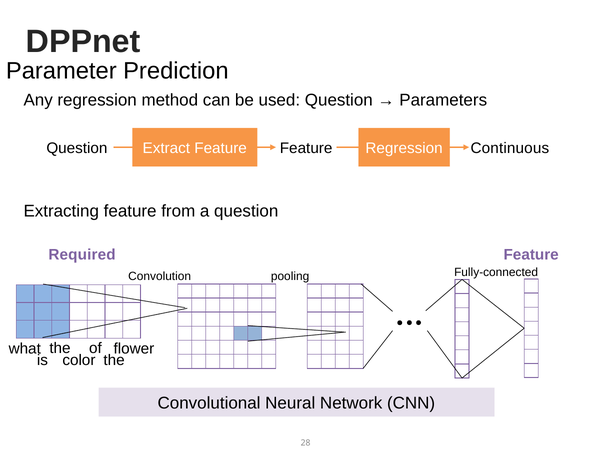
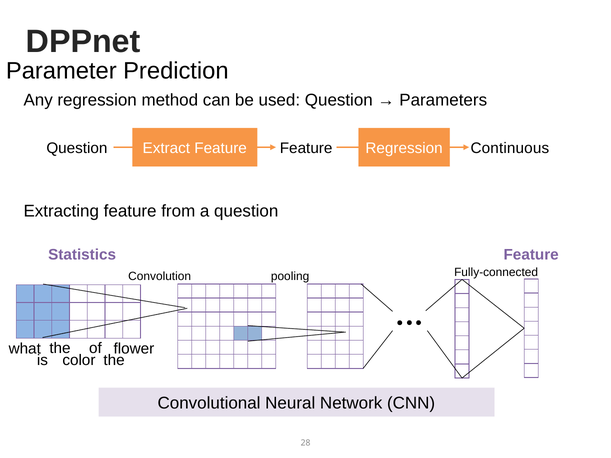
Required: Required -> Statistics
